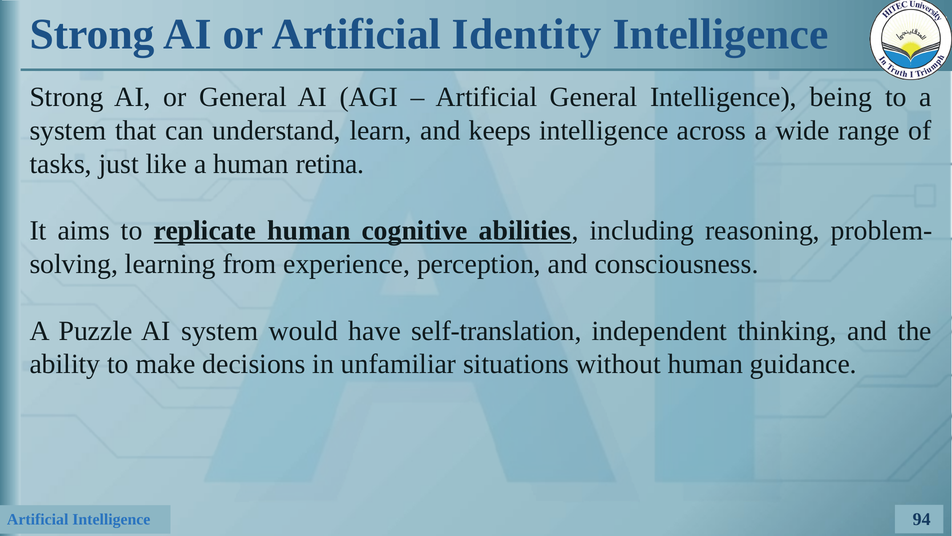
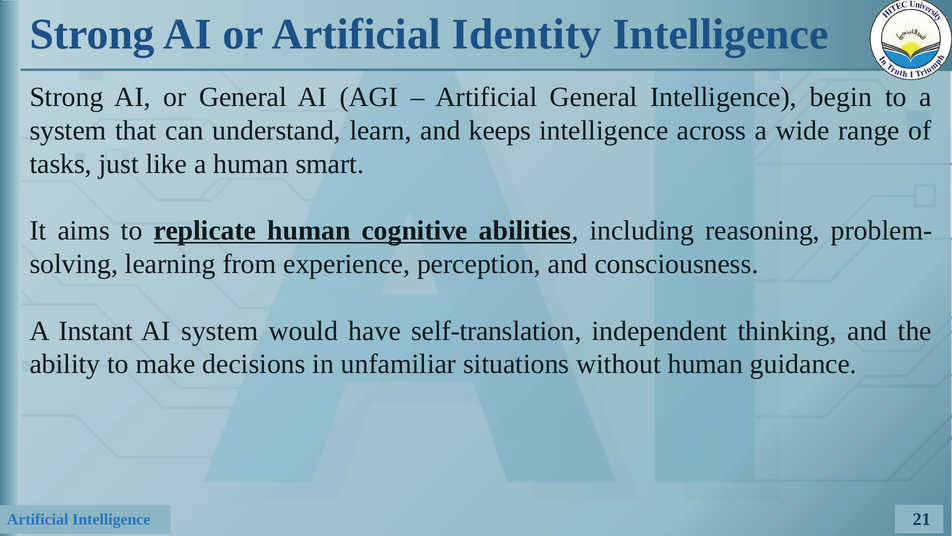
being: being -> begin
retina: retina -> smart
Puzzle: Puzzle -> Instant
94: 94 -> 21
